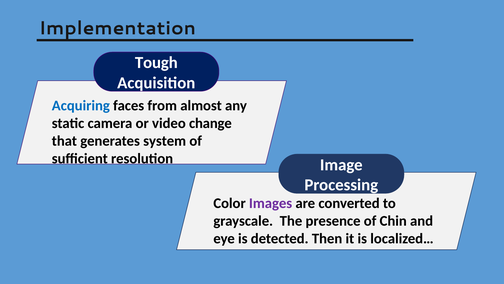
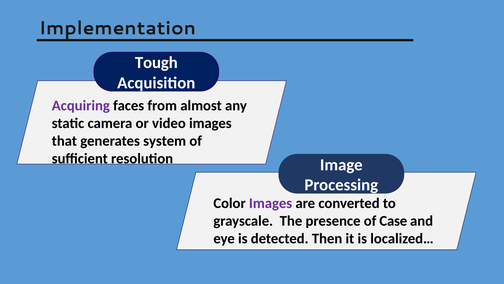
Acquiring colour: blue -> purple
video change: change -> images
Chin: Chin -> Case
